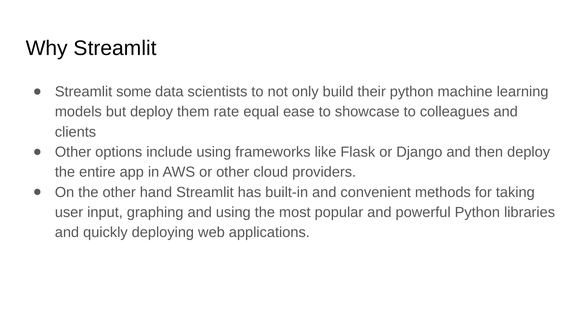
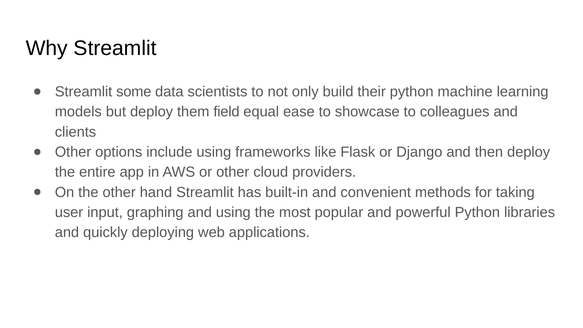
rate: rate -> field
